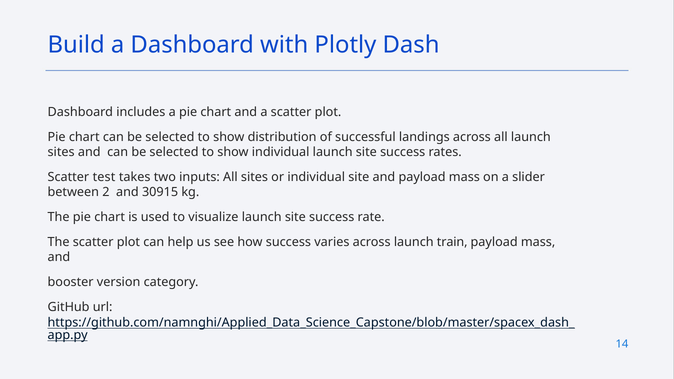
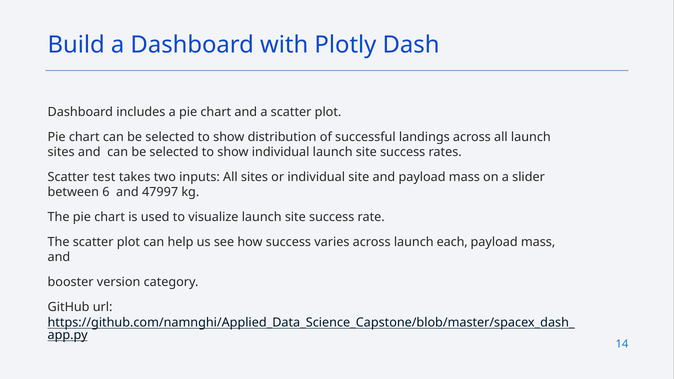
2: 2 -> 6
30915: 30915 -> 47997
train: train -> each
